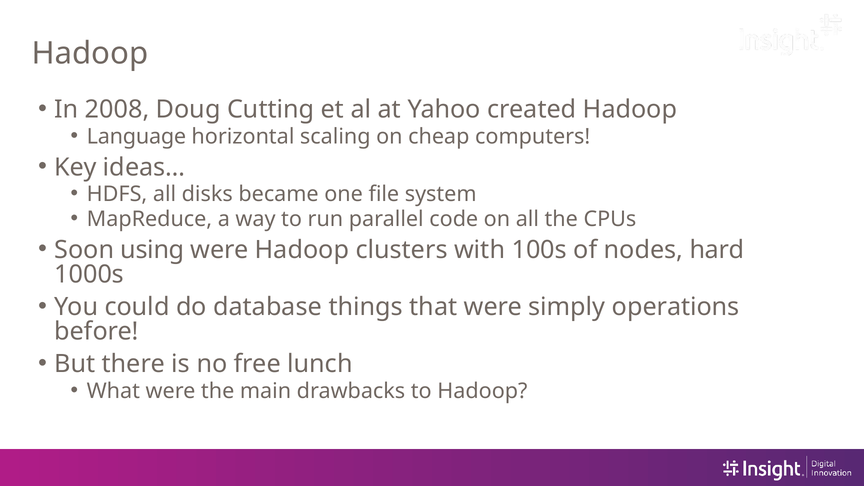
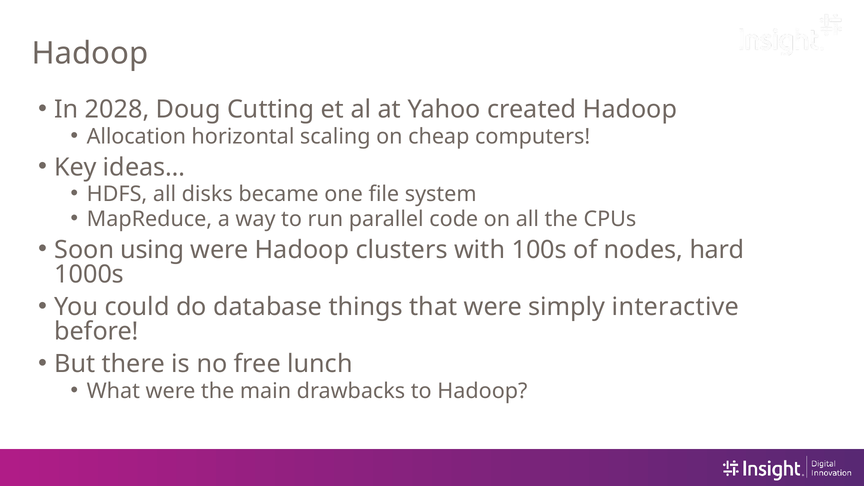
2008: 2008 -> 2028
Language: Language -> Allocation
operations: operations -> interactive
